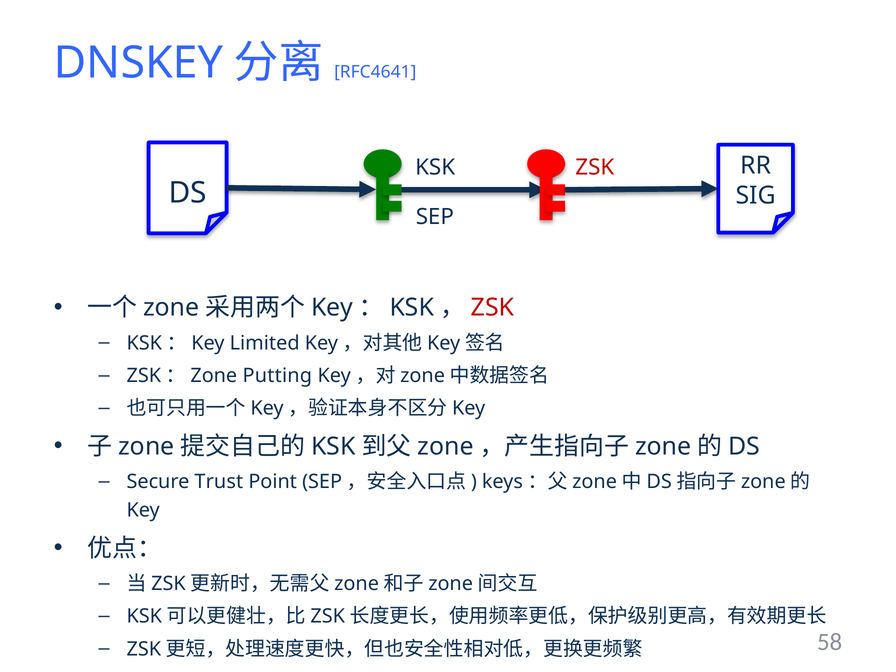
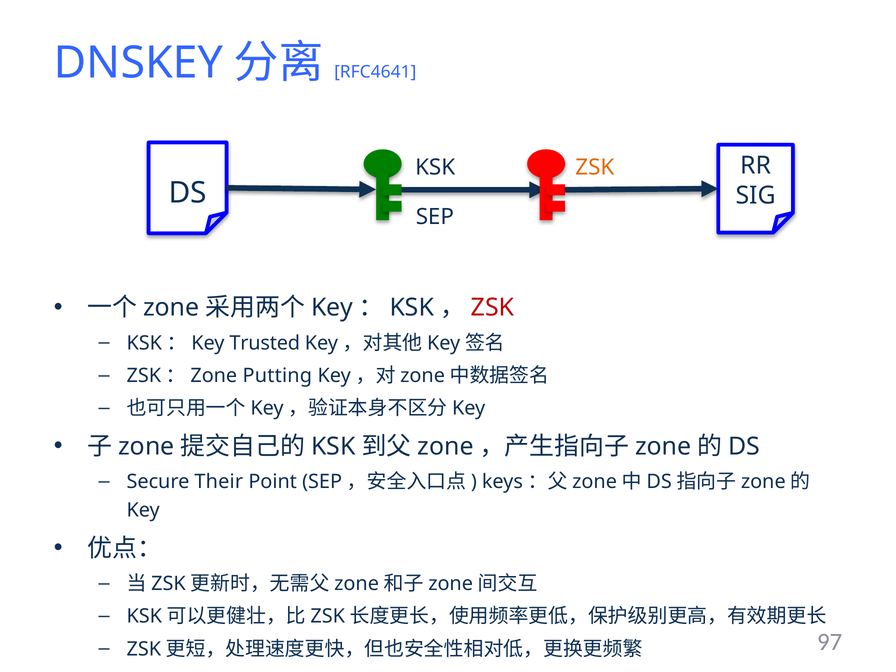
ZSK at (595, 167) colour: red -> orange
Limited: Limited -> Trusted
Trust: Trust -> Their
58: 58 -> 97
